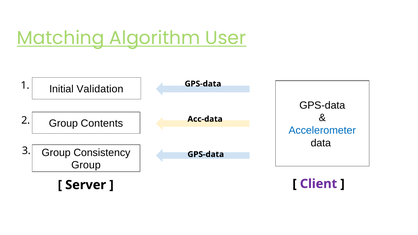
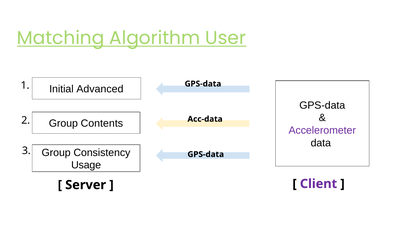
Validation: Validation -> Advanced
Accelerometer colour: blue -> purple
Group at (86, 165): Group -> Usage
